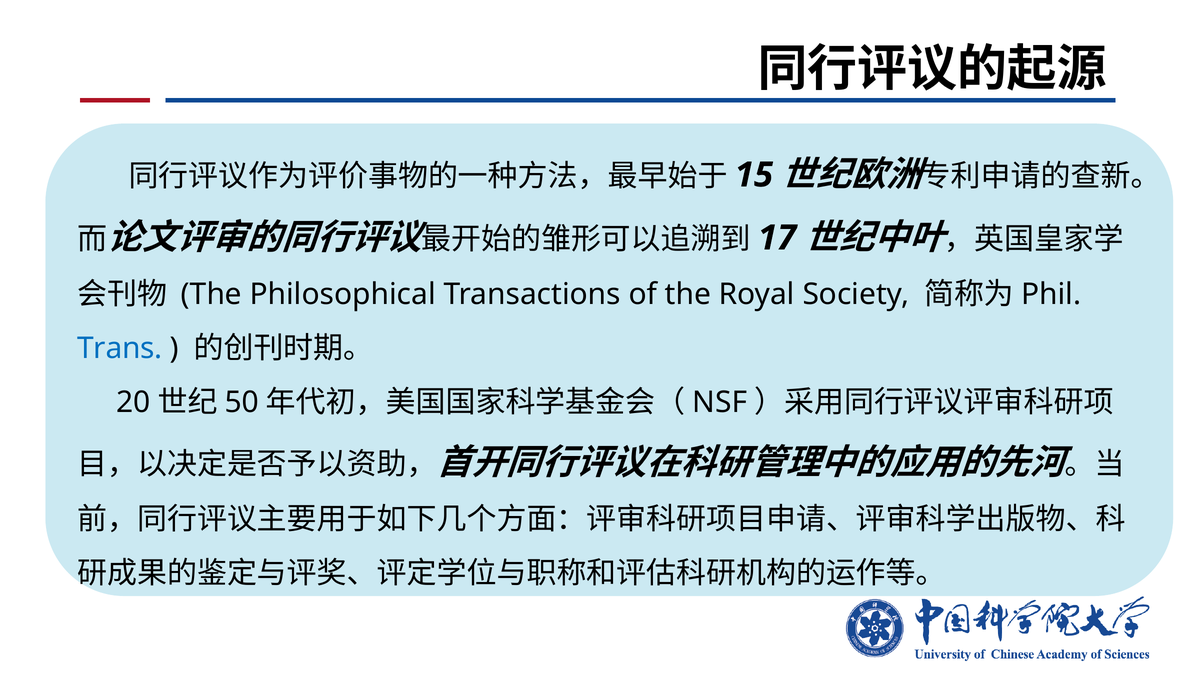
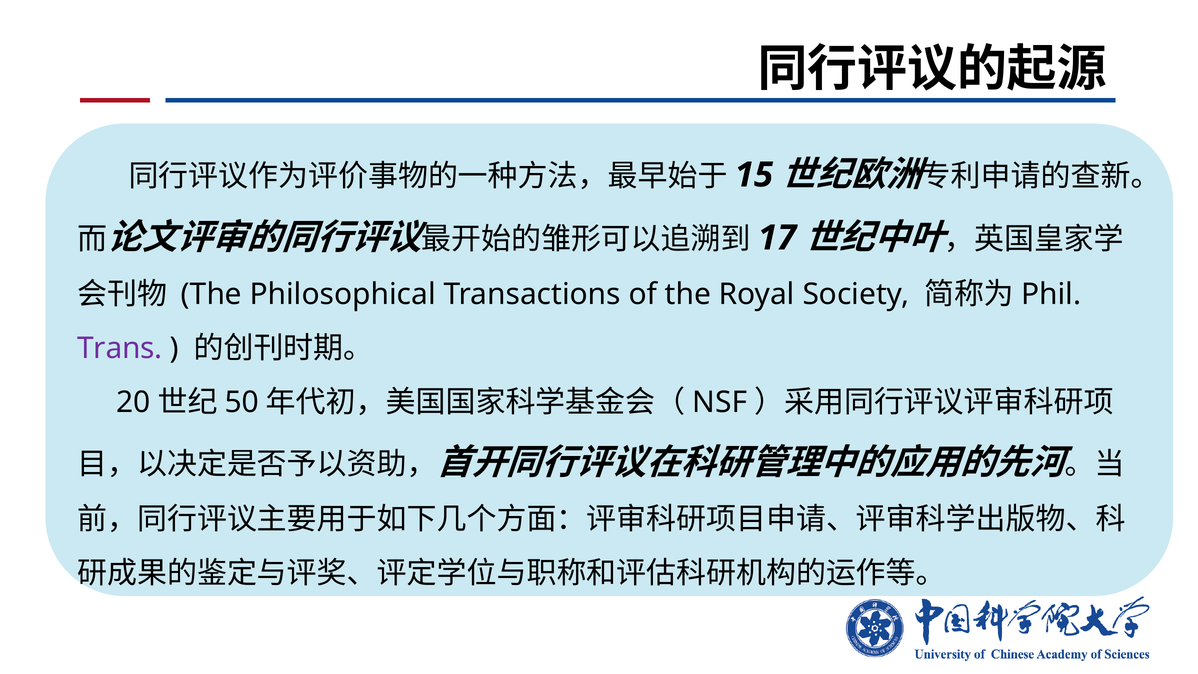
Trans colour: blue -> purple
